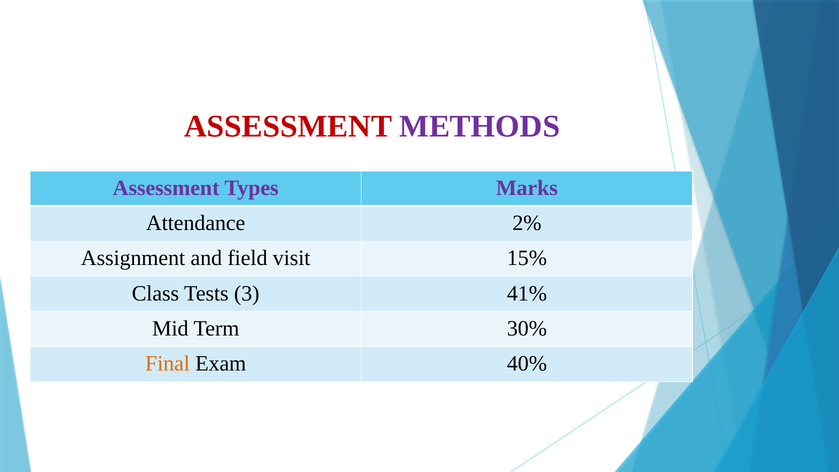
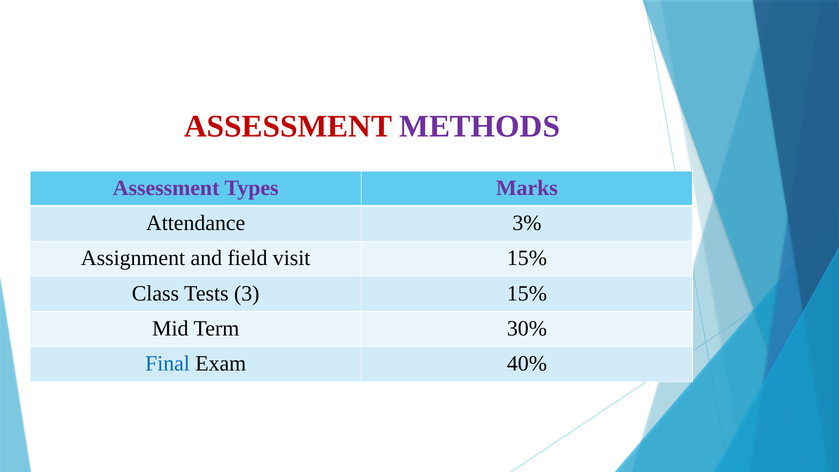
2%: 2% -> 3%
3 41%: 41% -> 15%
Final colour: orange -> blue
